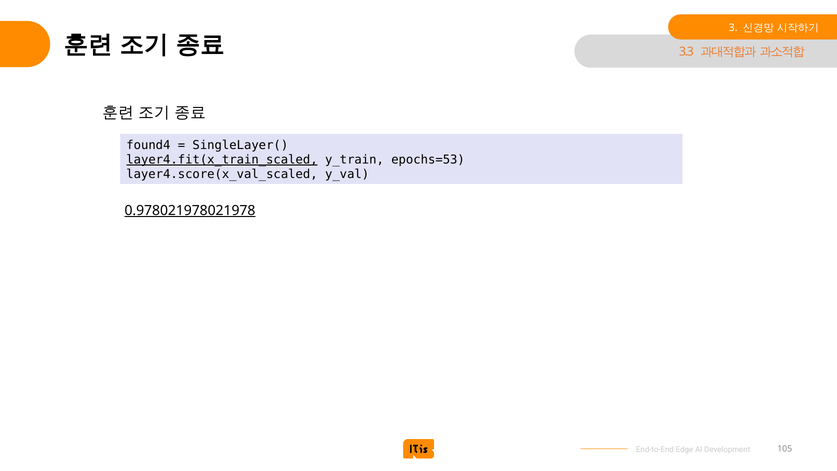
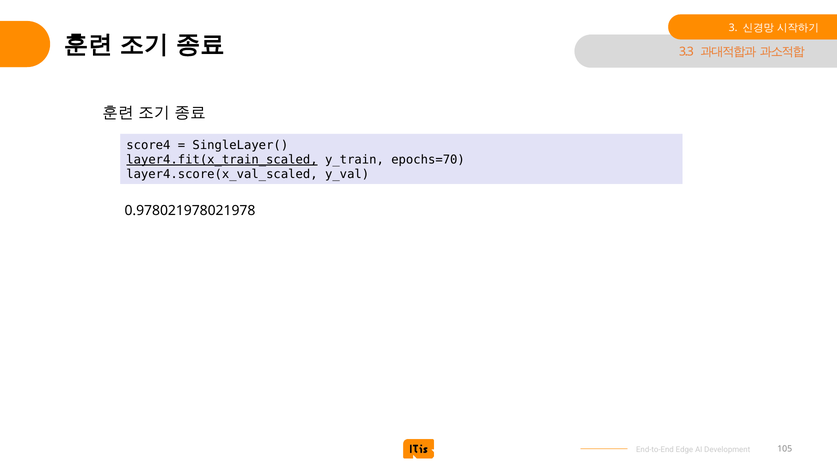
found4: found4 -> score4
epochs=53: epochs=53 -> epochs=70
0.978021978021978 underline: present -> none
